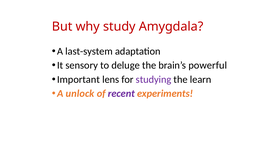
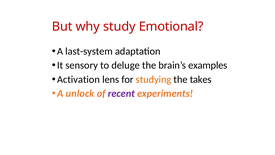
Amygdala: Amygdala -> Emotional
powerful: powerful -> examples
Important: Important -> Activation
studying colour: purple -> orange
learn: learn -> takes
